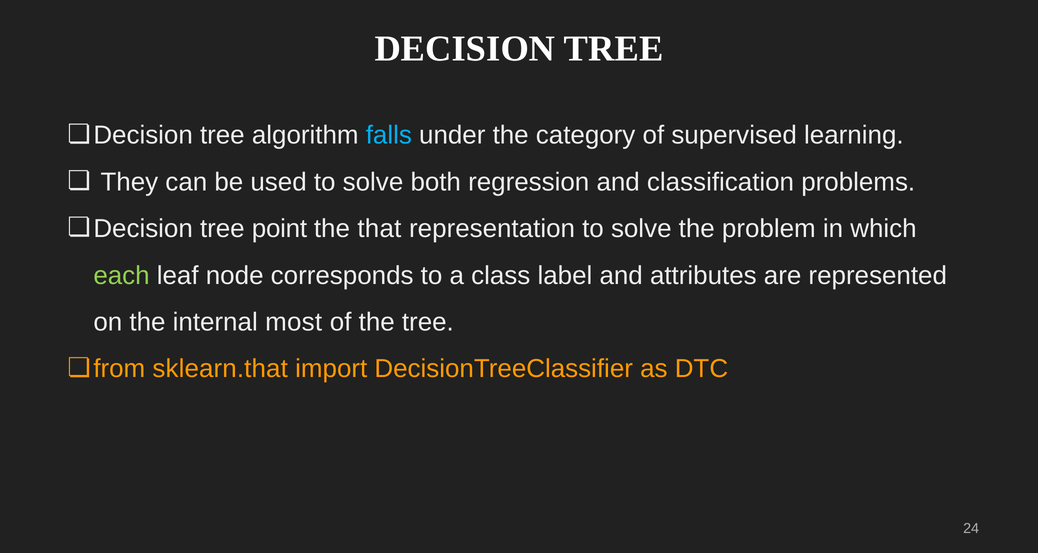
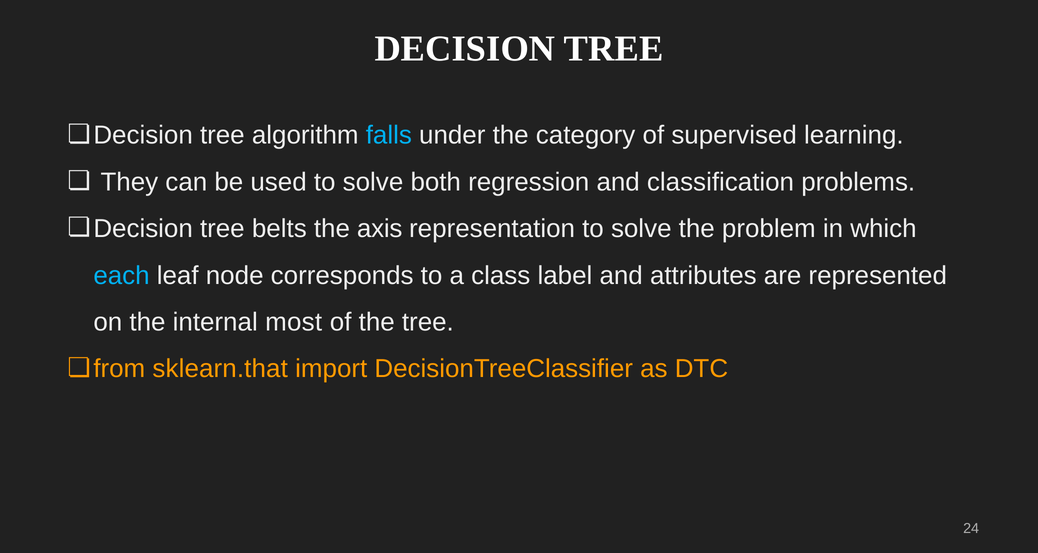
point: point -> belts
that: that -> axis
each colour: light green -> light blue
